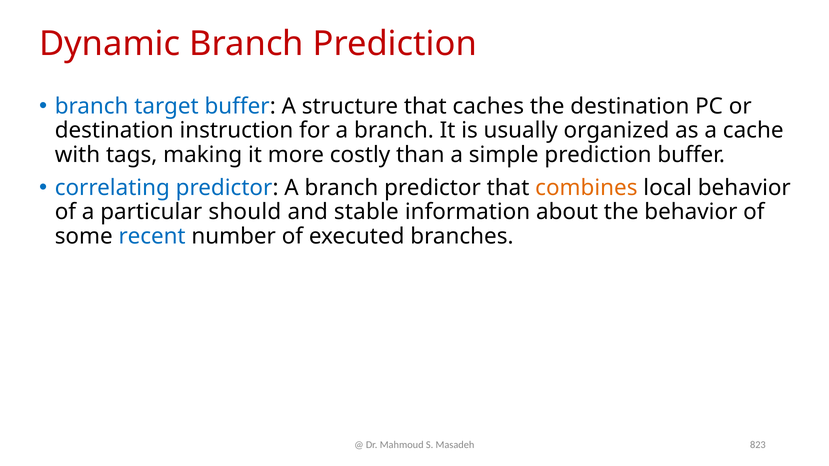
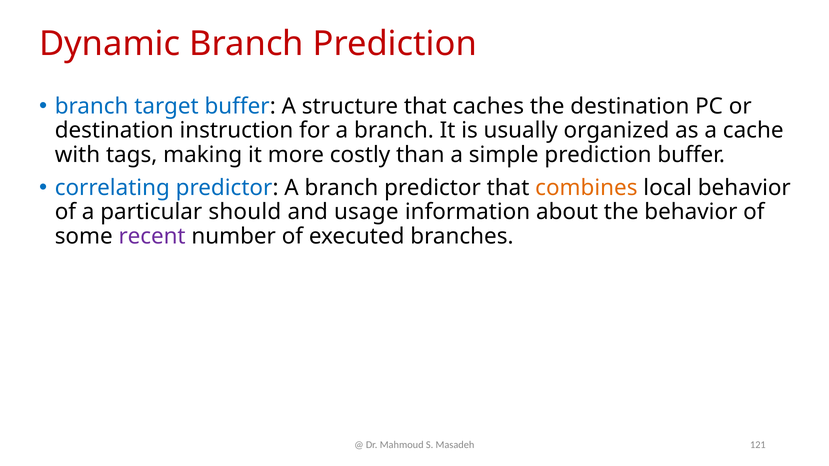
stable: stable -> usage
recent colour: blue -> purple
823: 823 -> 121
